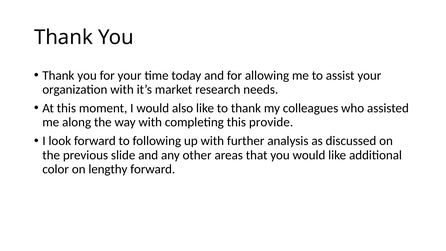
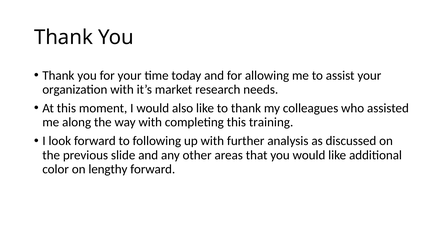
provide: provide -> training
